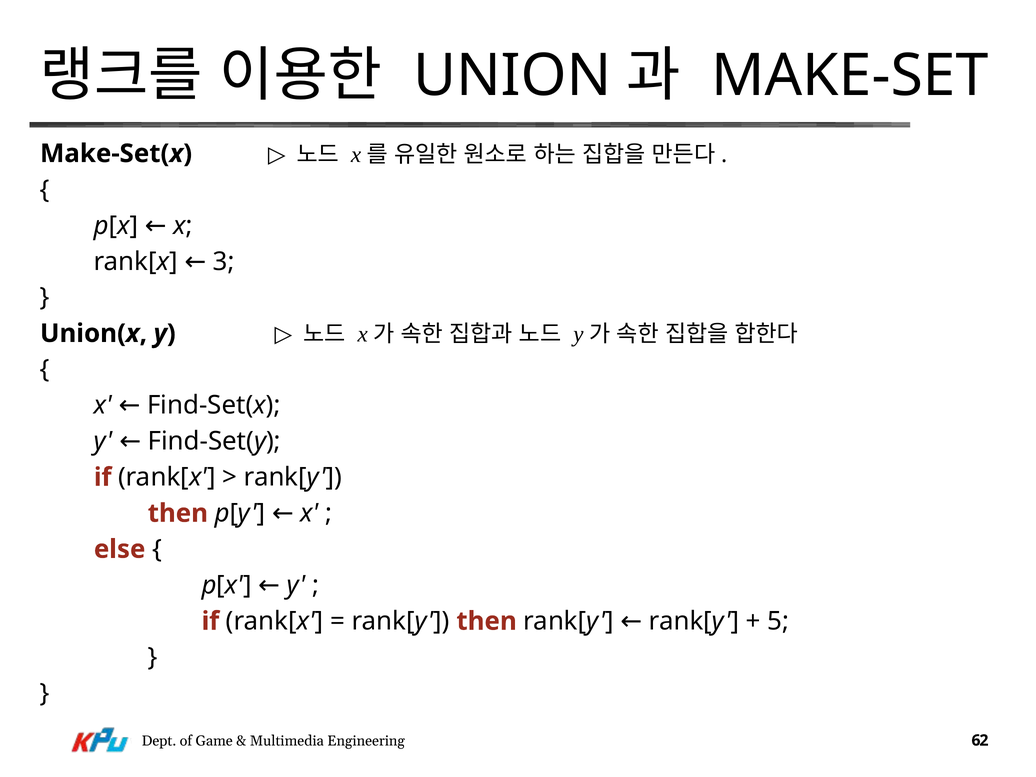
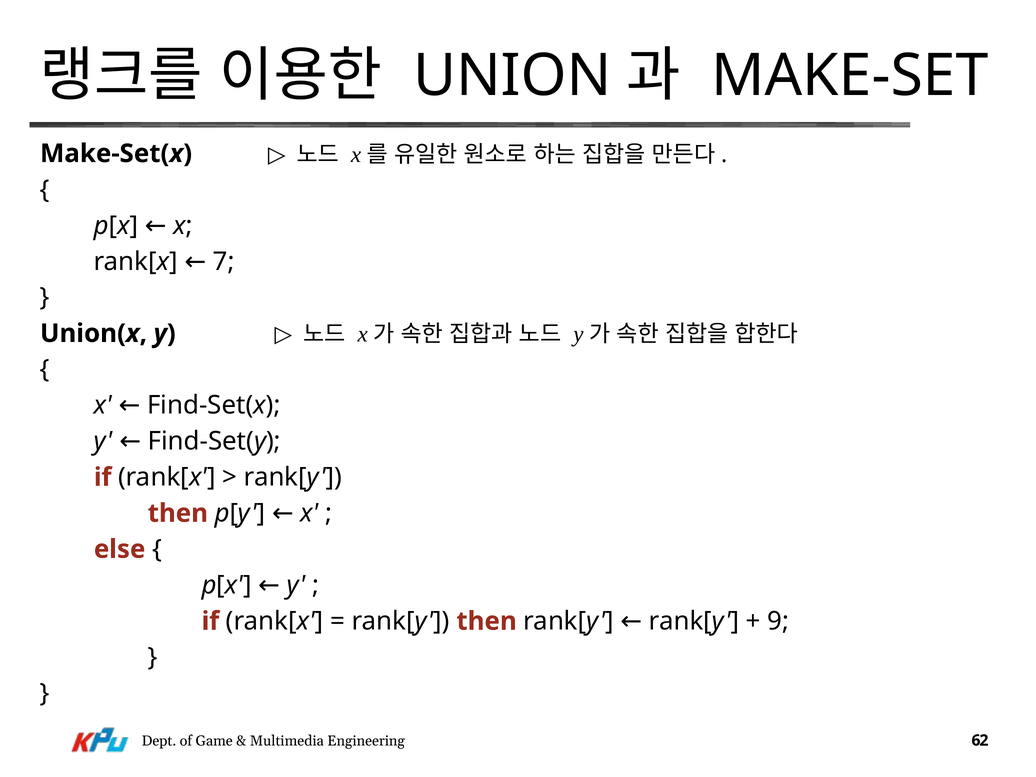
3: 3 -> 7
5: 5 -> 9
